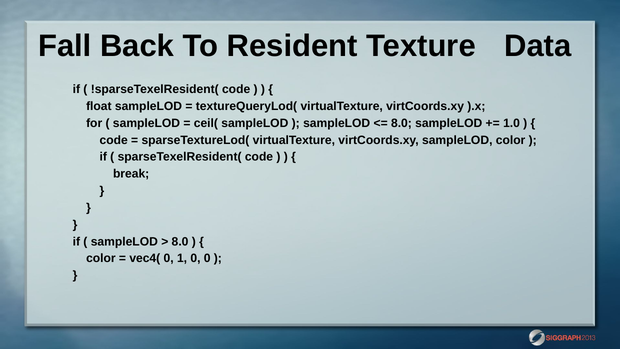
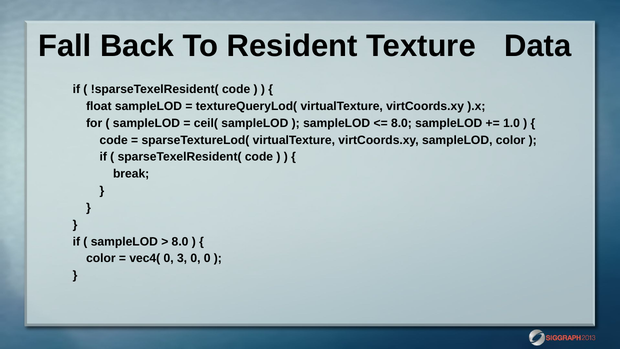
1: 1 -> 3
